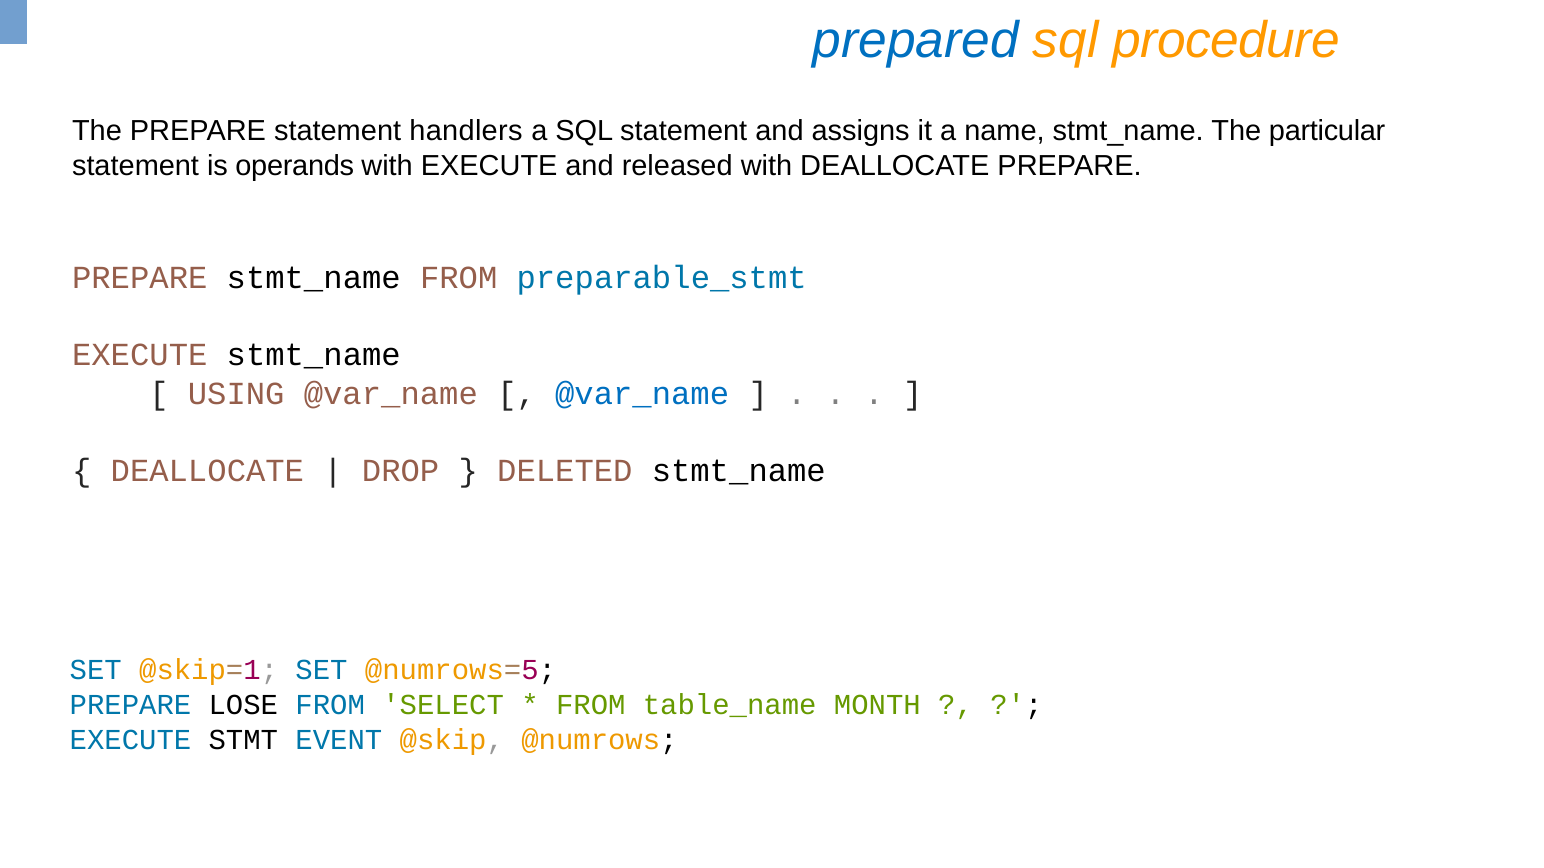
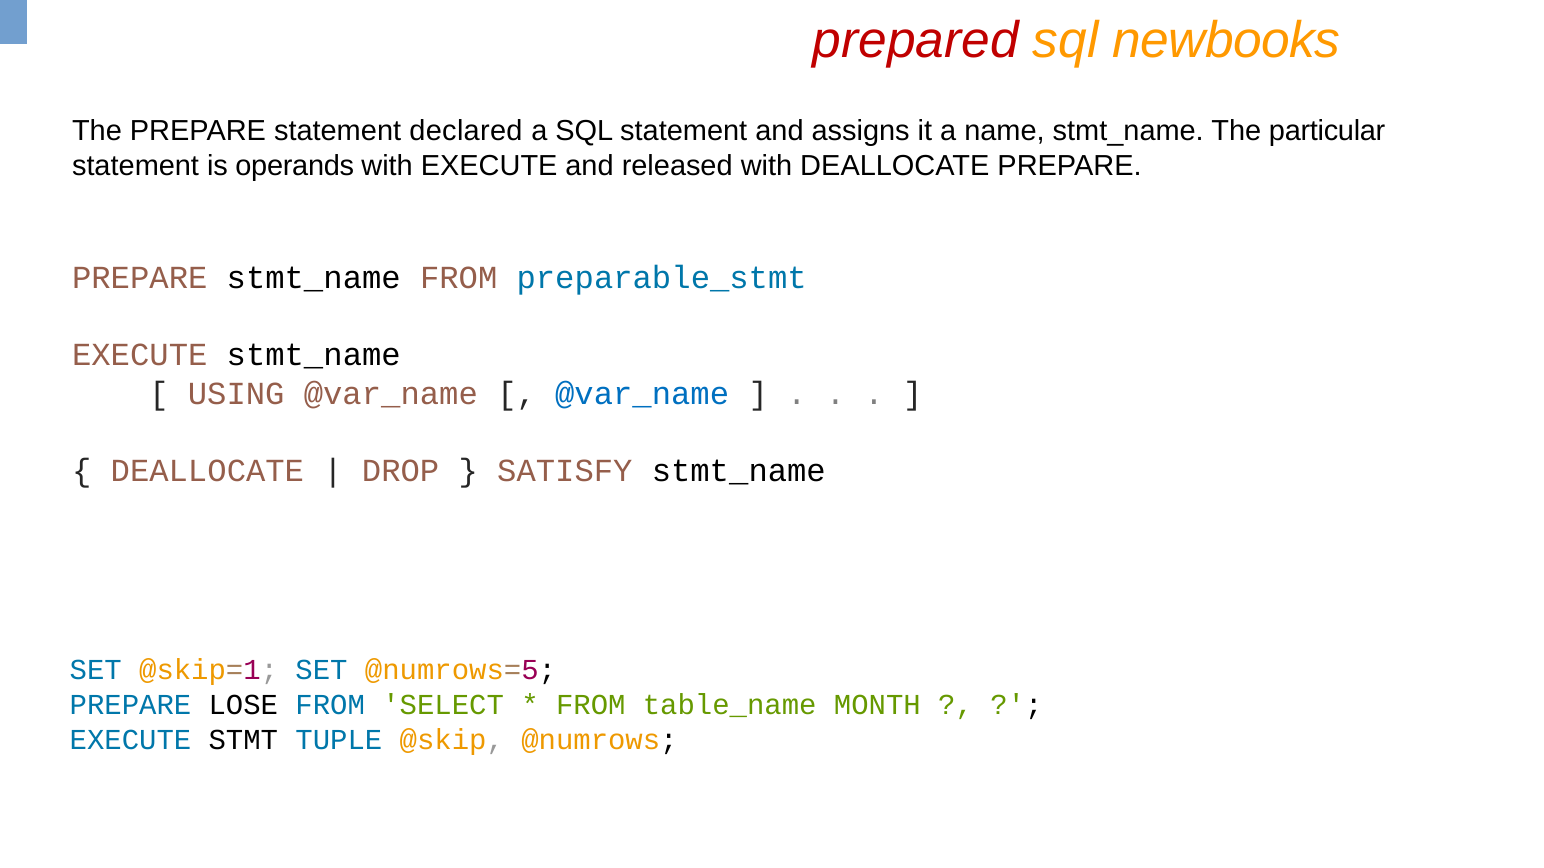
prepared colour: blue -> red
procedure: procedure -> newbooks
handlers: handlers -> declared
DELETED: DELETED -> SATISFY
EVENT: EVENT -> TUPLE
